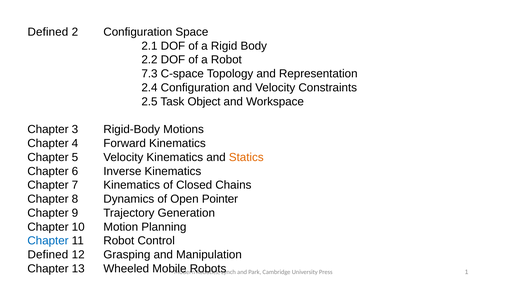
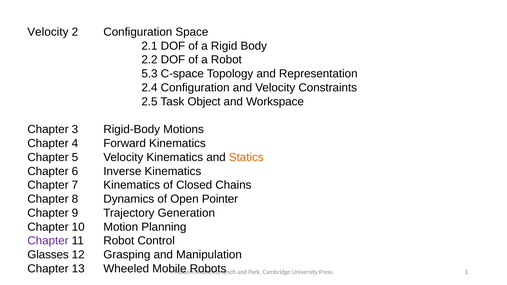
Defined at (48, 32): Defined -> Velocity
7.3: 7.3 -> 5.3
Chapter at (48, 241) colour: blue -> purple
Defined at (48, 255): Defined -> Glasses
